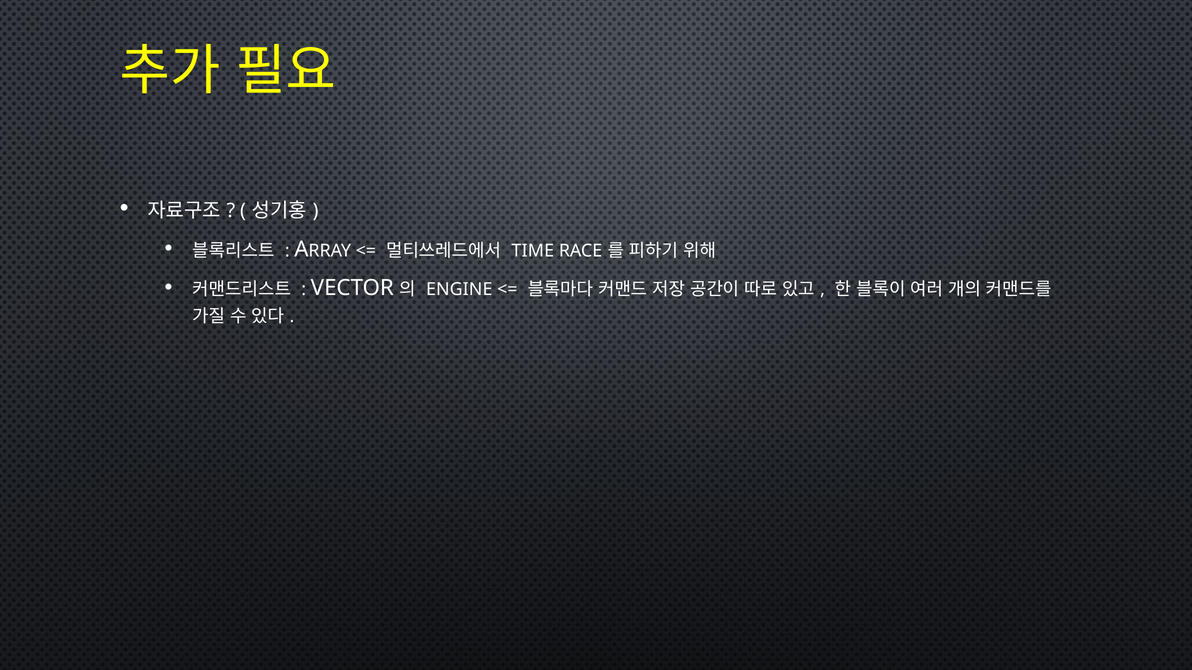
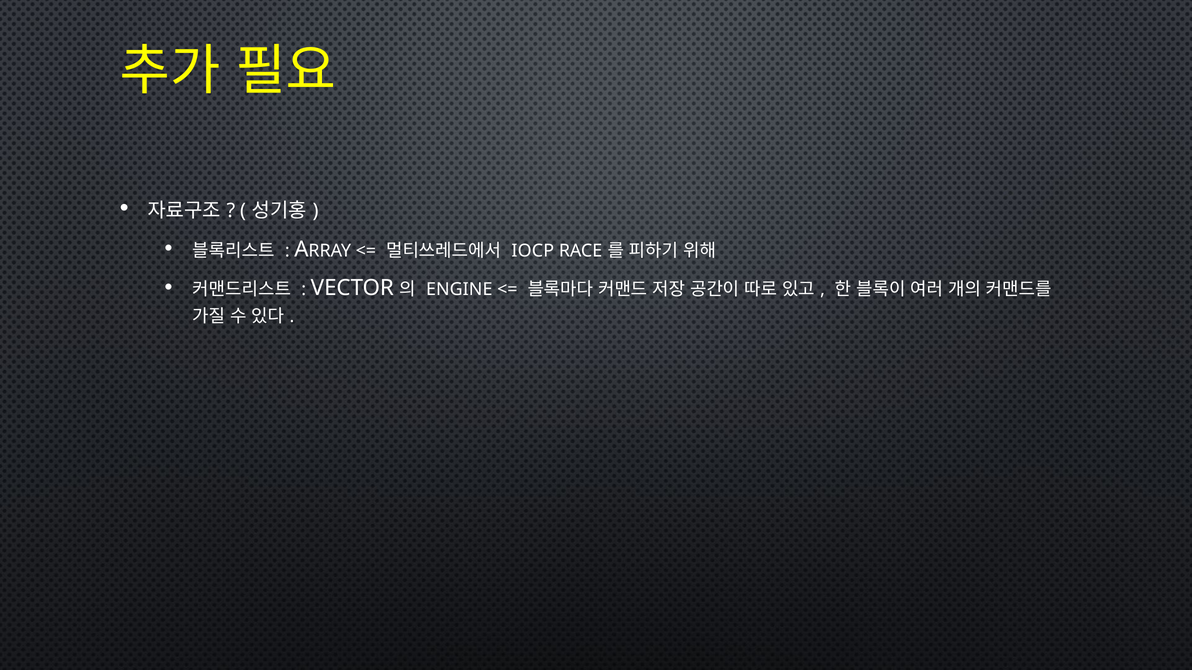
TIME: TIME -> IOCP
